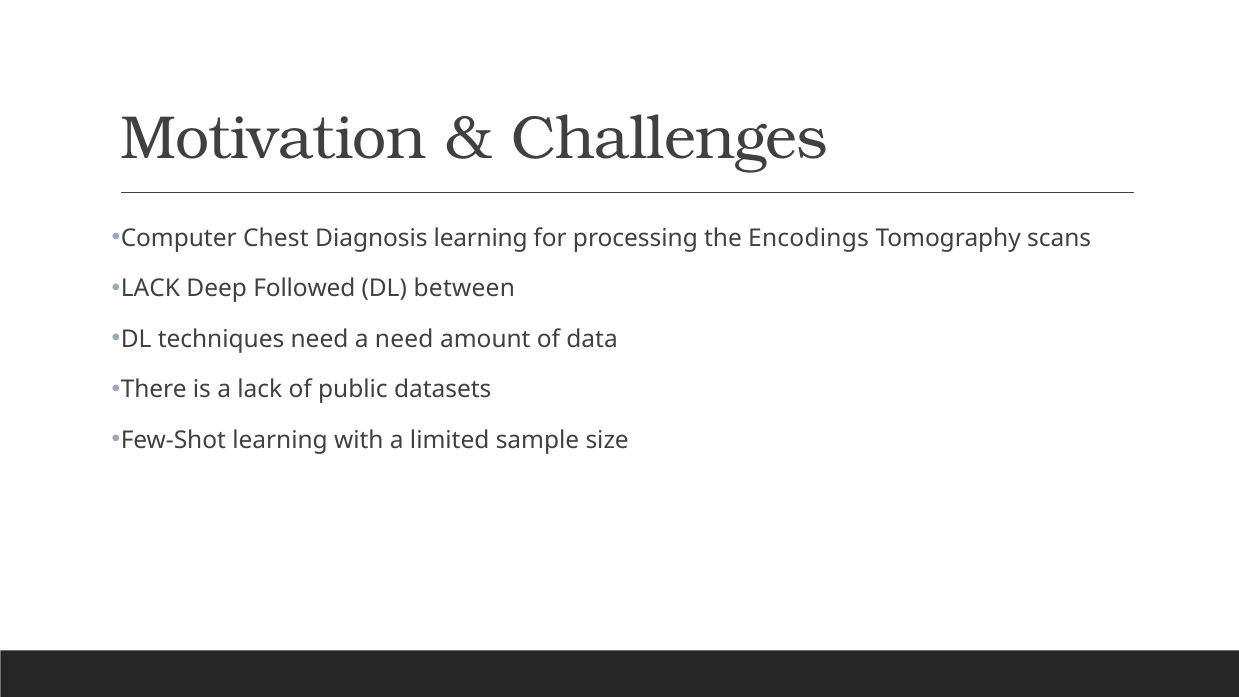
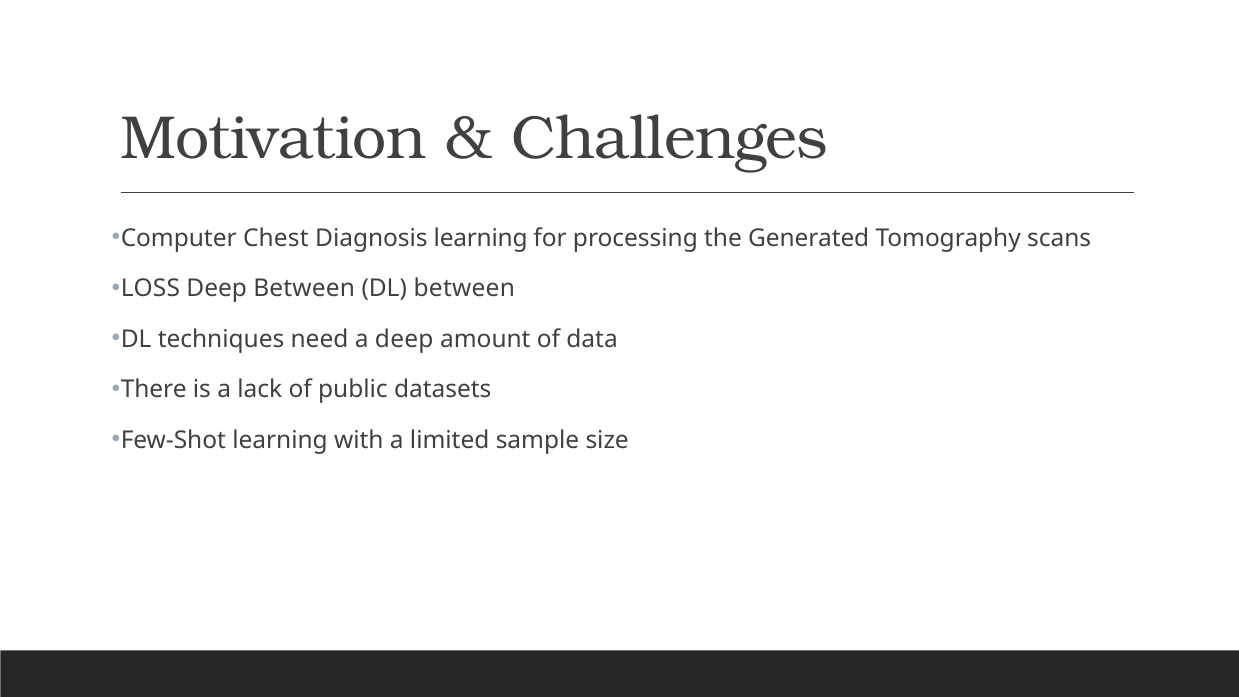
Encodings: Encodings -> Generated
LACK at (150, 289): LACK -> LOSS
Deep Followed: Followed -> Between
a need: need -> deep
